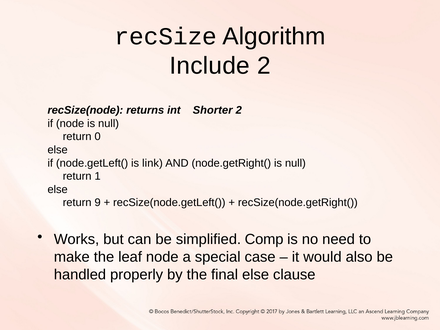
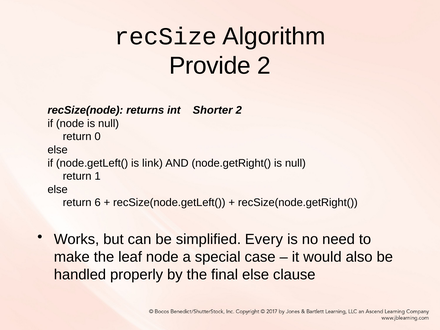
Include: Include -> Provide
9: 9 -> 6
Comp: Comp -> Every
